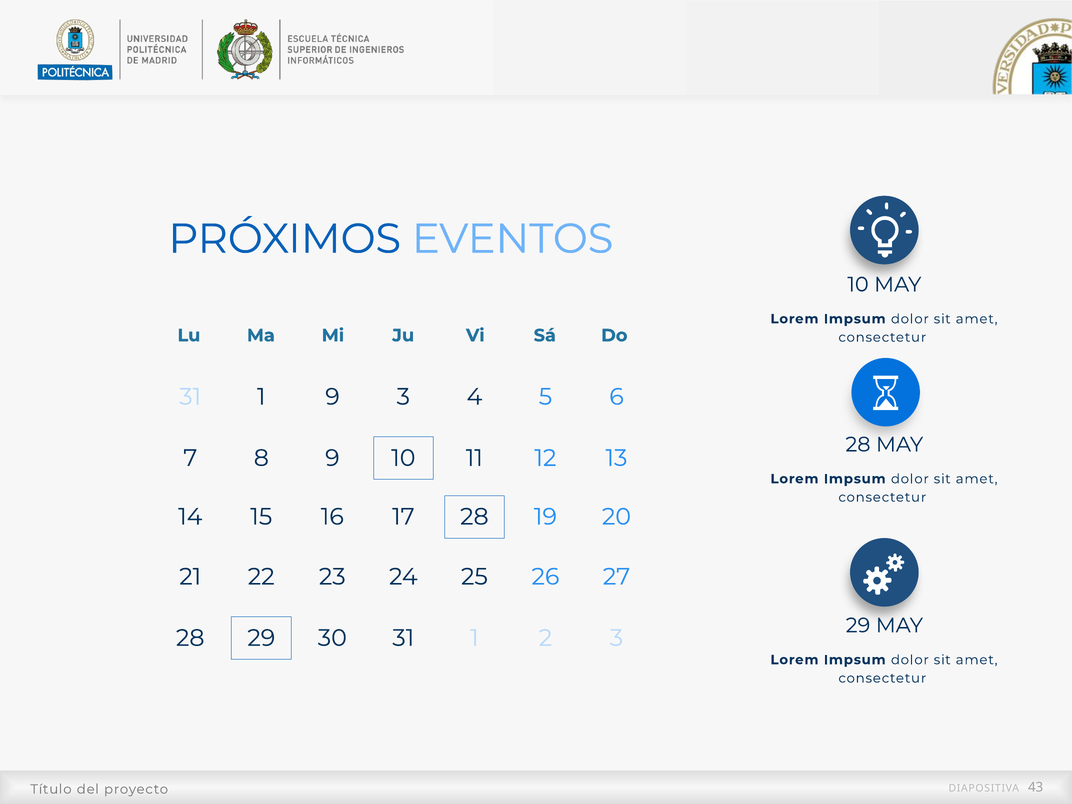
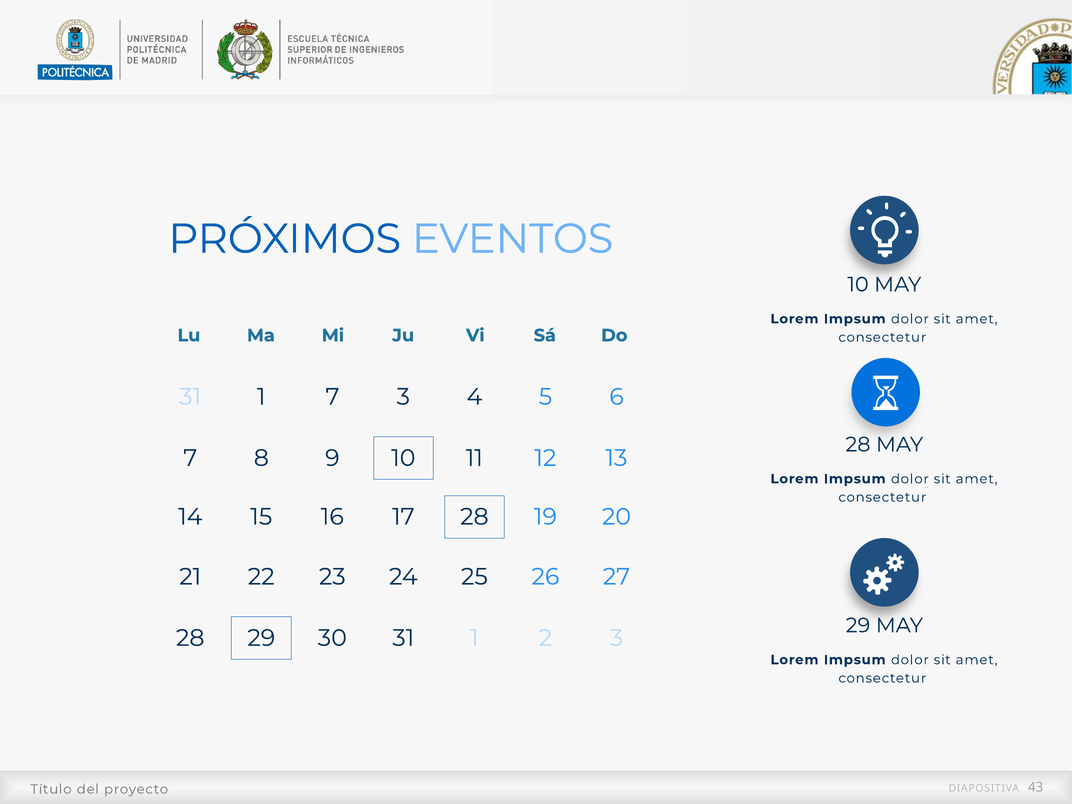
1 9: 9 -> 7
